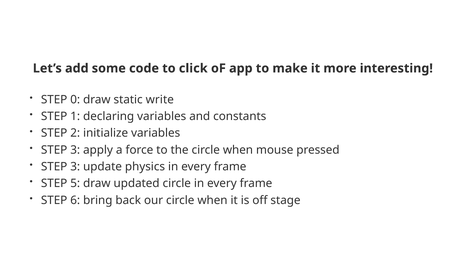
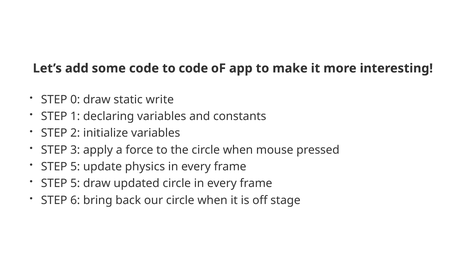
to click: click -> code
3 at (75, 167): 3 -> 5
